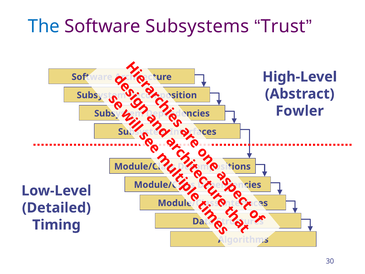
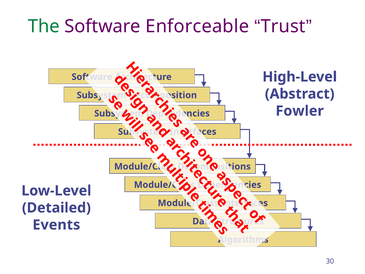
The colour: blue -> green
Subsystems: Subsystems -> Enforceable
Timing: Timing -> Events
